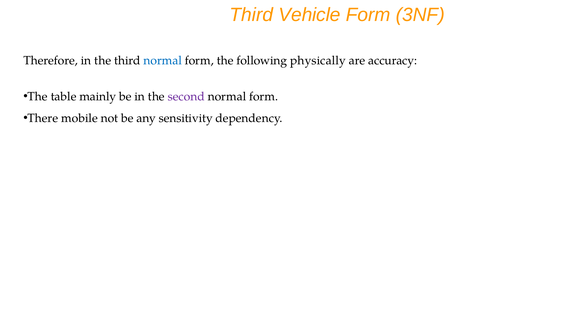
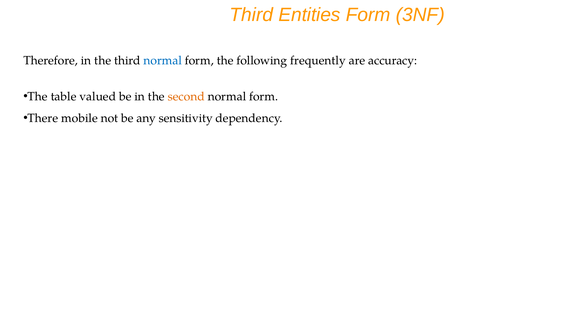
Vehicle: Vehicle -> Entities
physically: physically -> frequently
mainly: mainly -> valued
second colour: purple -> orange
